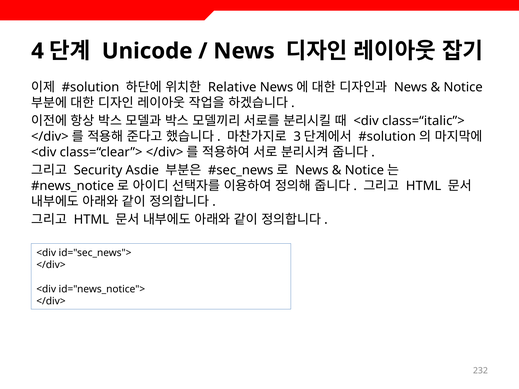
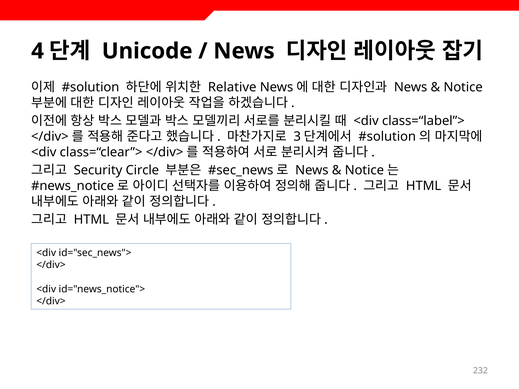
class=“italic”>: class=“italic”> -> class=“label”>
Asdie: Asdie -> Circle
